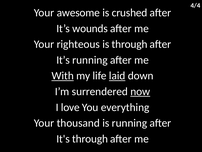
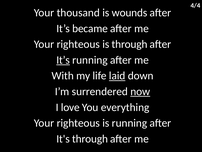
awesome: awesome -> thousand
crushed: crushed -> wounds
wounds: wounds -> became
It’s at (63, 60) underline: none -> present
With underline: present -> none
thousand at (78, 123): thousand -> righteous
